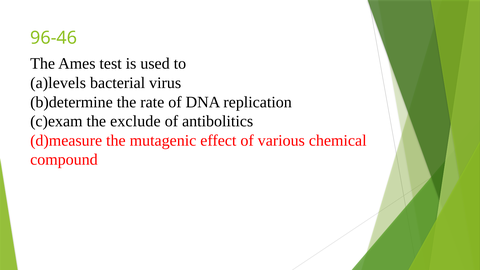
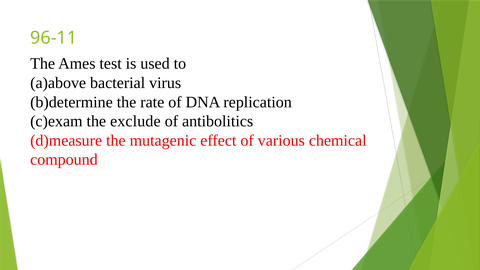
96-46: 96-46 -> 96-11
a)levels: a)levels -> a)above
